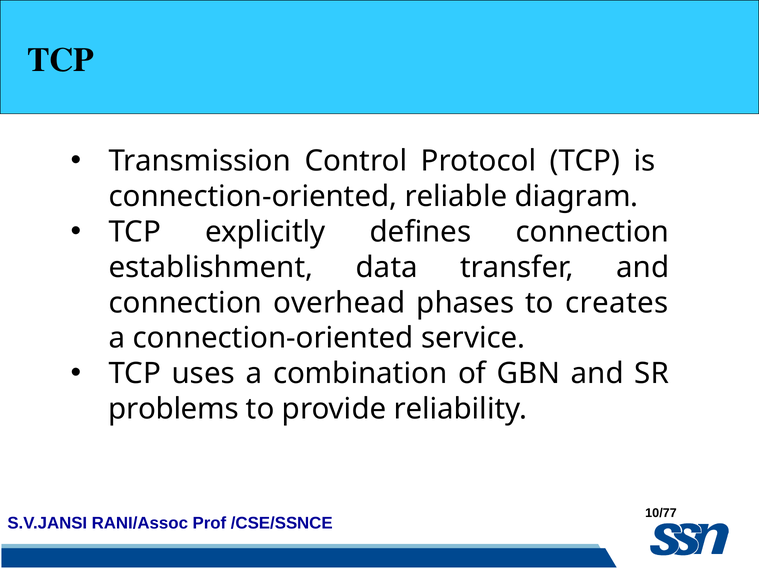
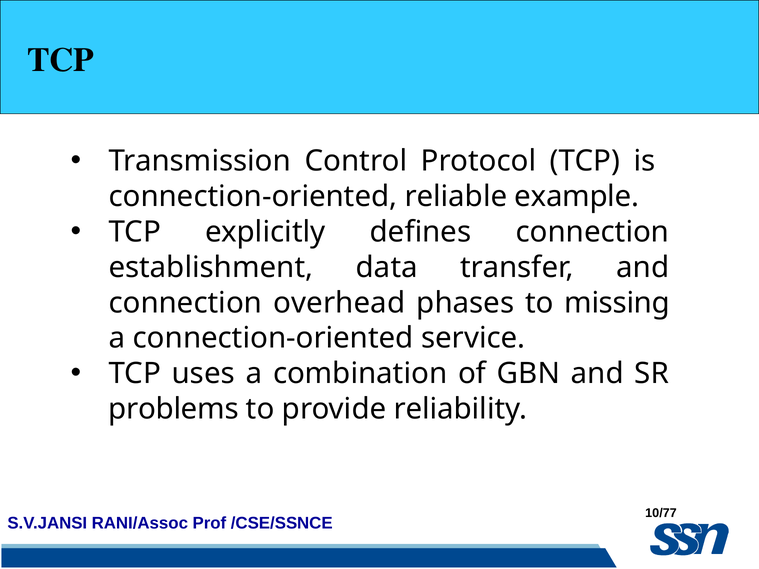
diagram: diagram -> example
creates: creates -> missing
